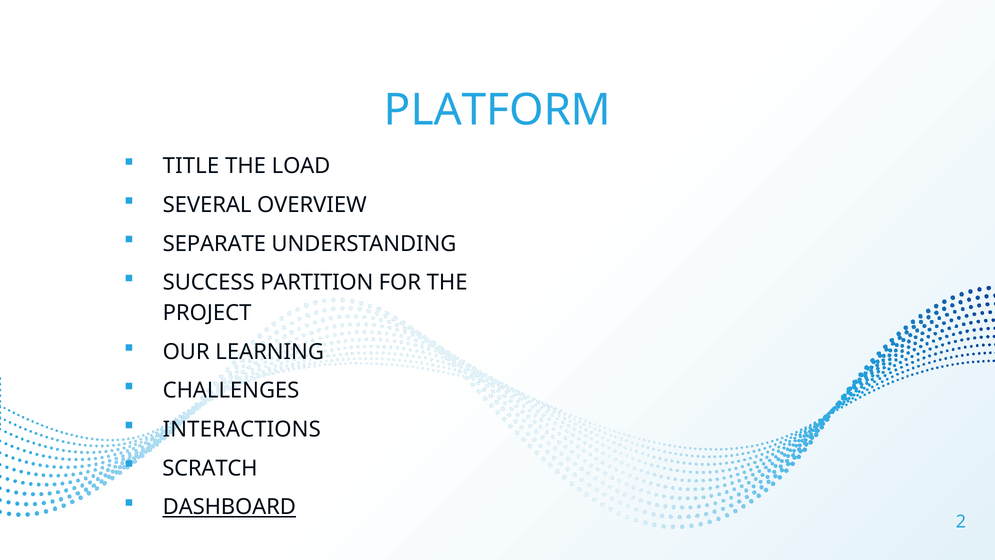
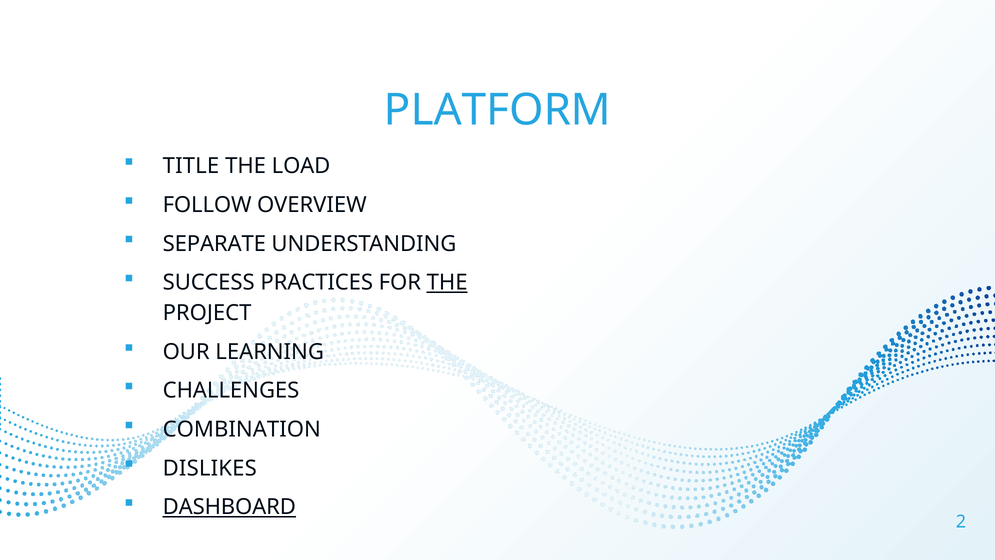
SEVERAL: SEVERAL -> FOLLOW
PARTITION: PARTITION -> PRACTICES
THE at (447, 282) underline: none -> present
INTERACTIONS: INTERACTIONS -> COMBINATION
SCRATCH: SCRATCH -> DISLIKES
